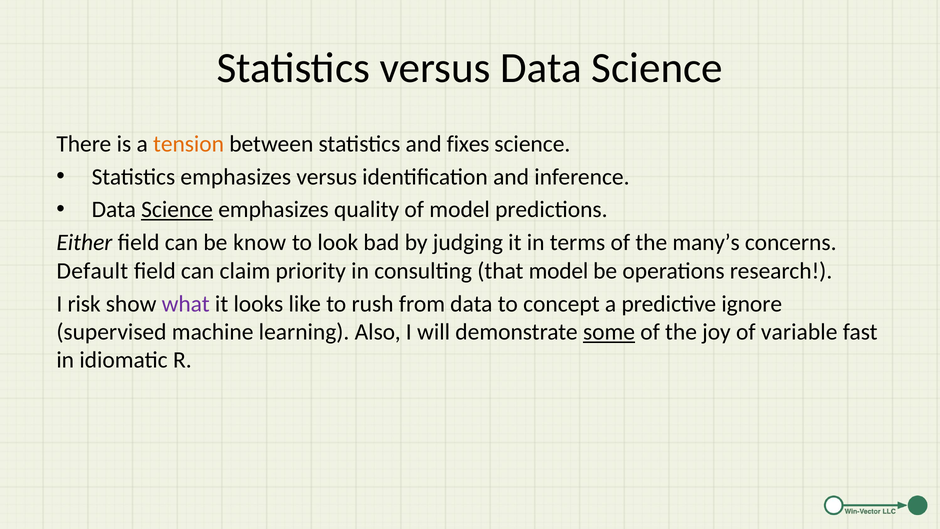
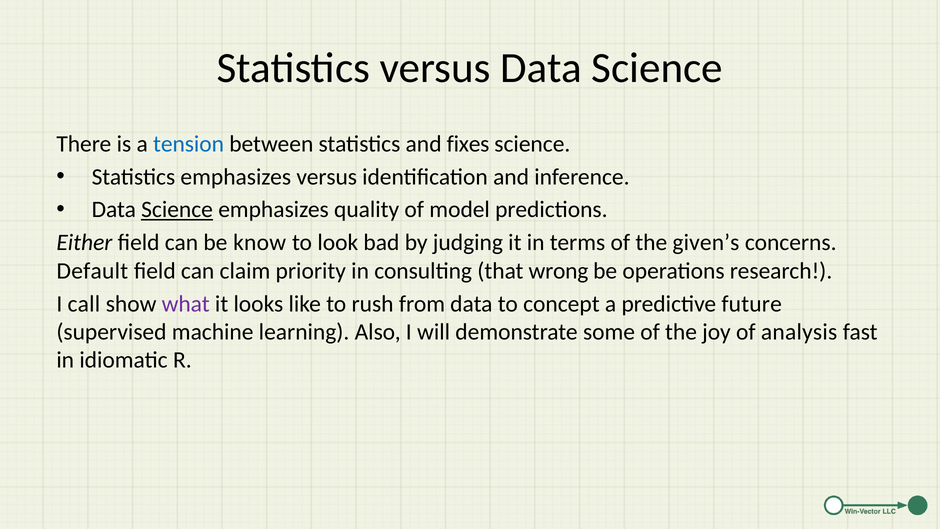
tension colour: orange -> blue
many’s: many’s -> given’s
that model: model -> wrong
risk: risk -> call
ignore: ignore -> future
some underline: present -> none
variable: variable -> analysis
